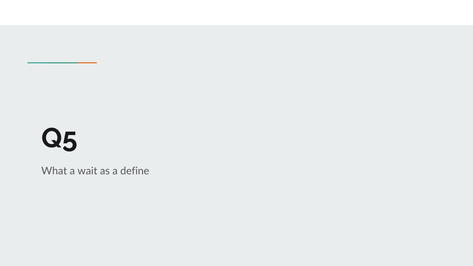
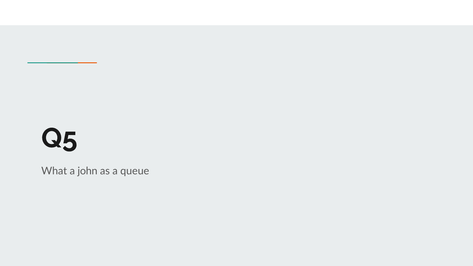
wait: wait -> john
define: define -> queue
